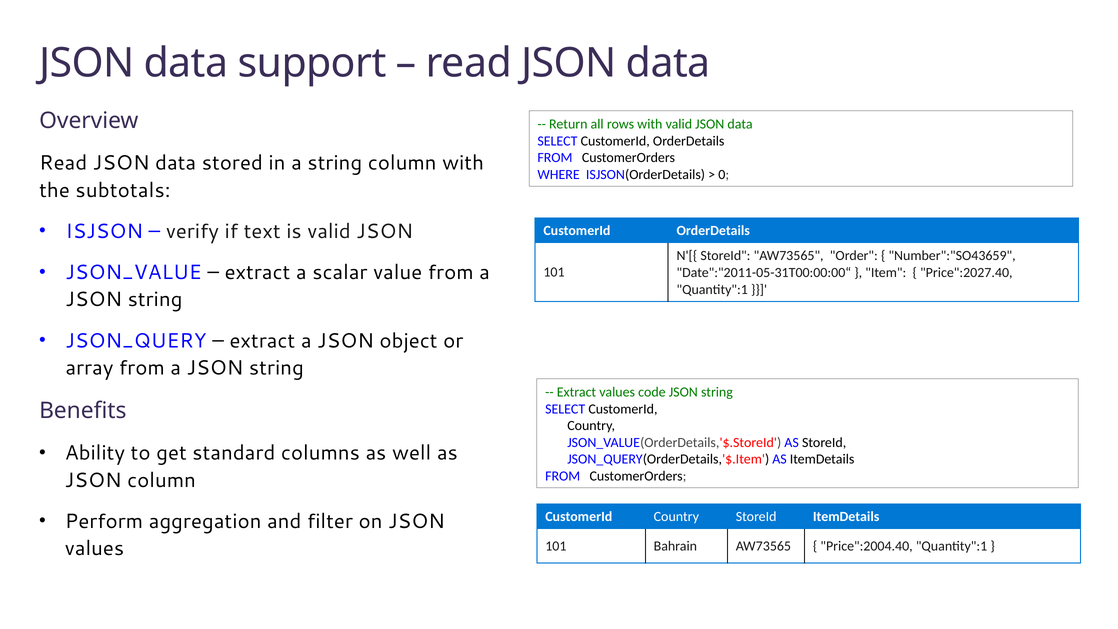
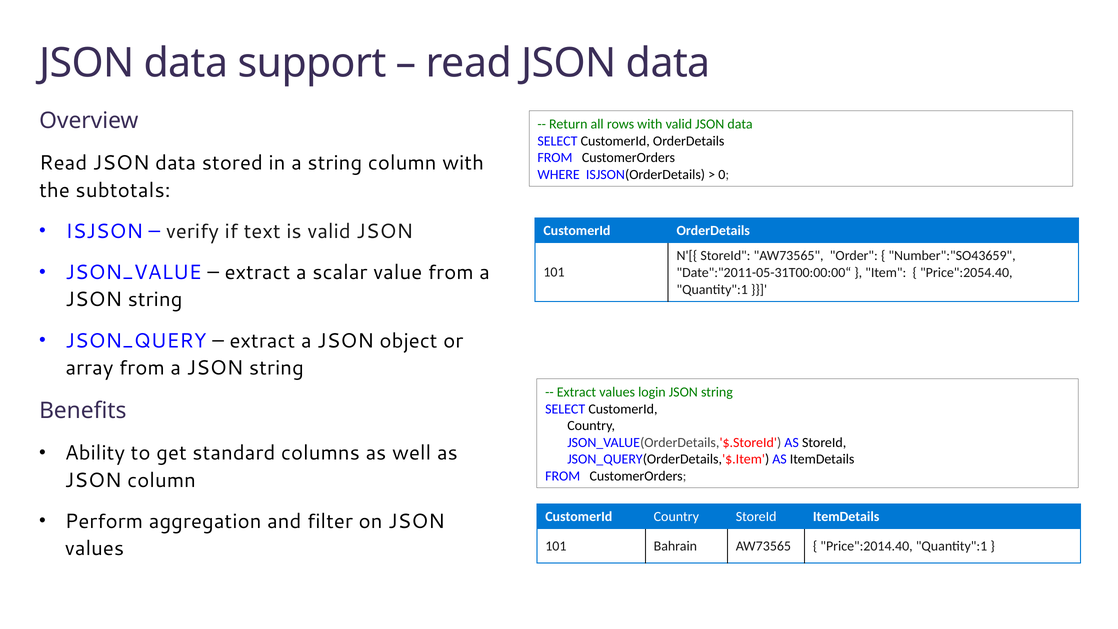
Price":2027.40: Price":2027.40 -> Price":2054.40
code: code -> login
Price":2004.40: Price":2004.40 -> Price":2014.40
